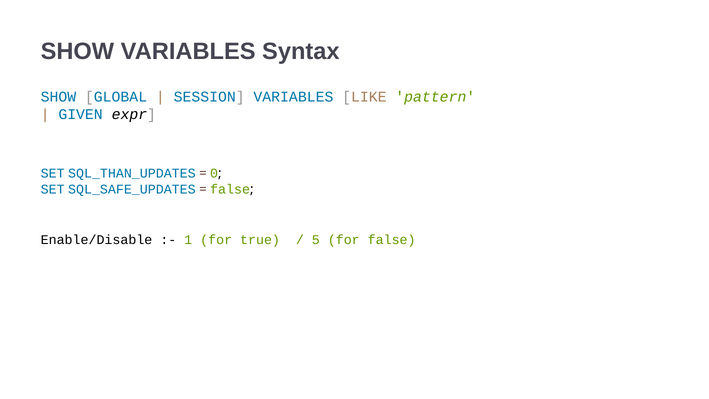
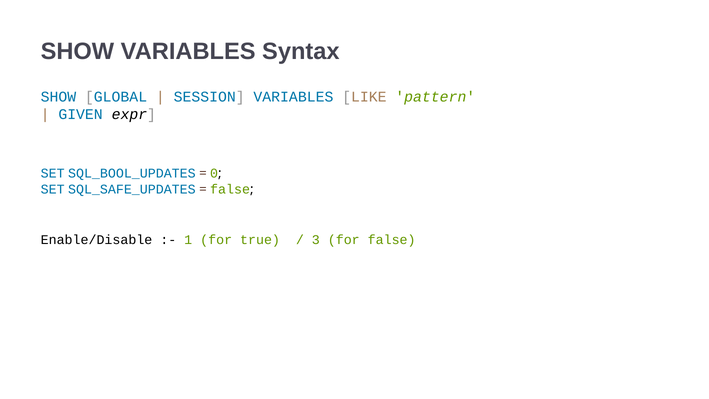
SQL_THAN_UPDATES: SQL_THAN_UPDATES -> SQL_BOOL_UPDATES
5: 5 -> 3
